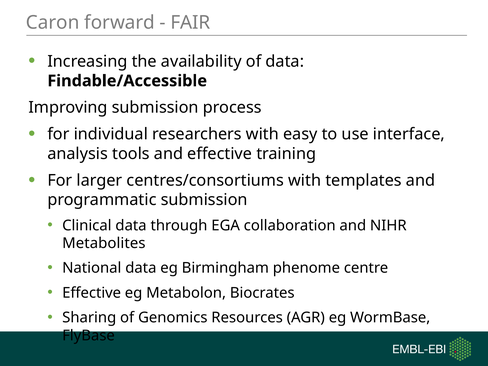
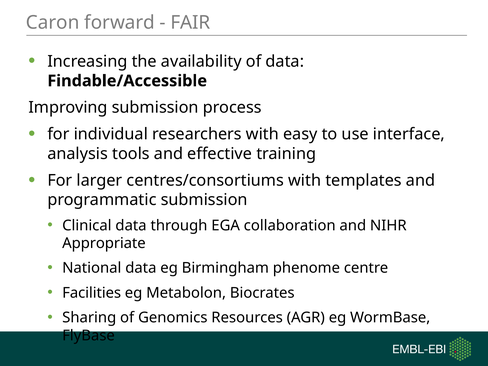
Metabolites: Metabolites -> Appropriate
Effective at (92, 293): Effective -> Facilities
